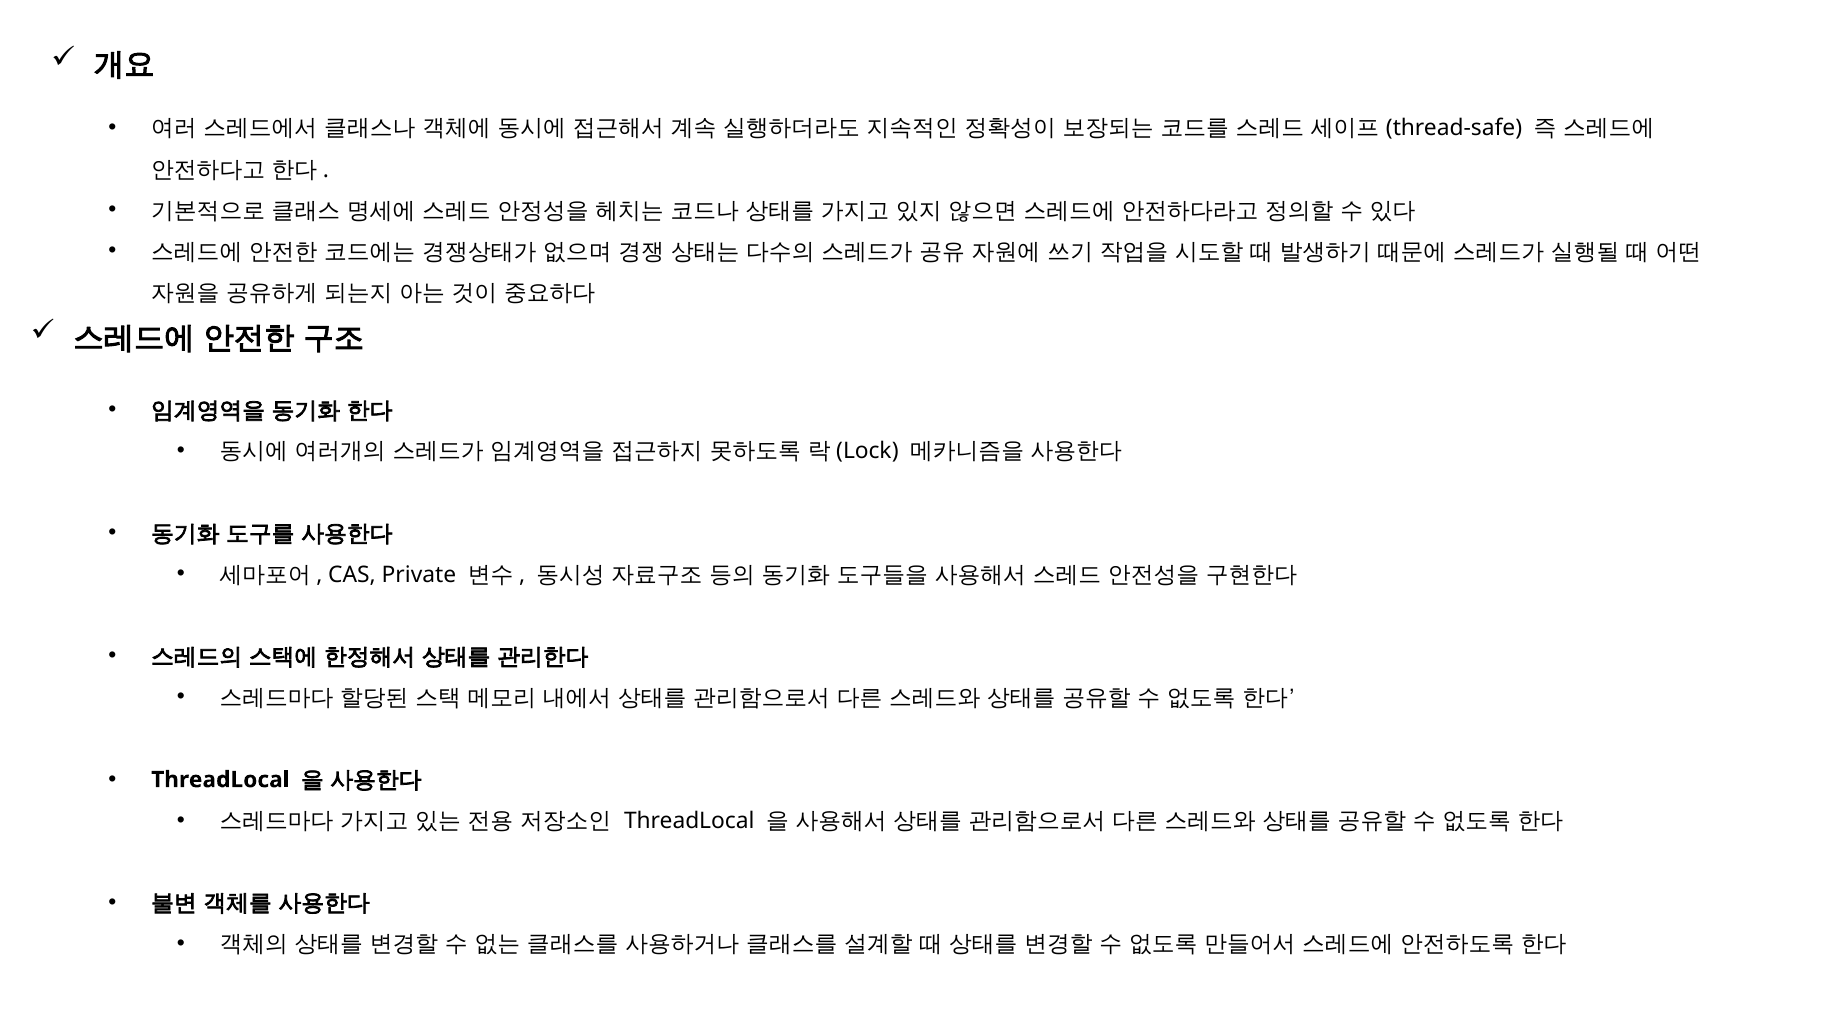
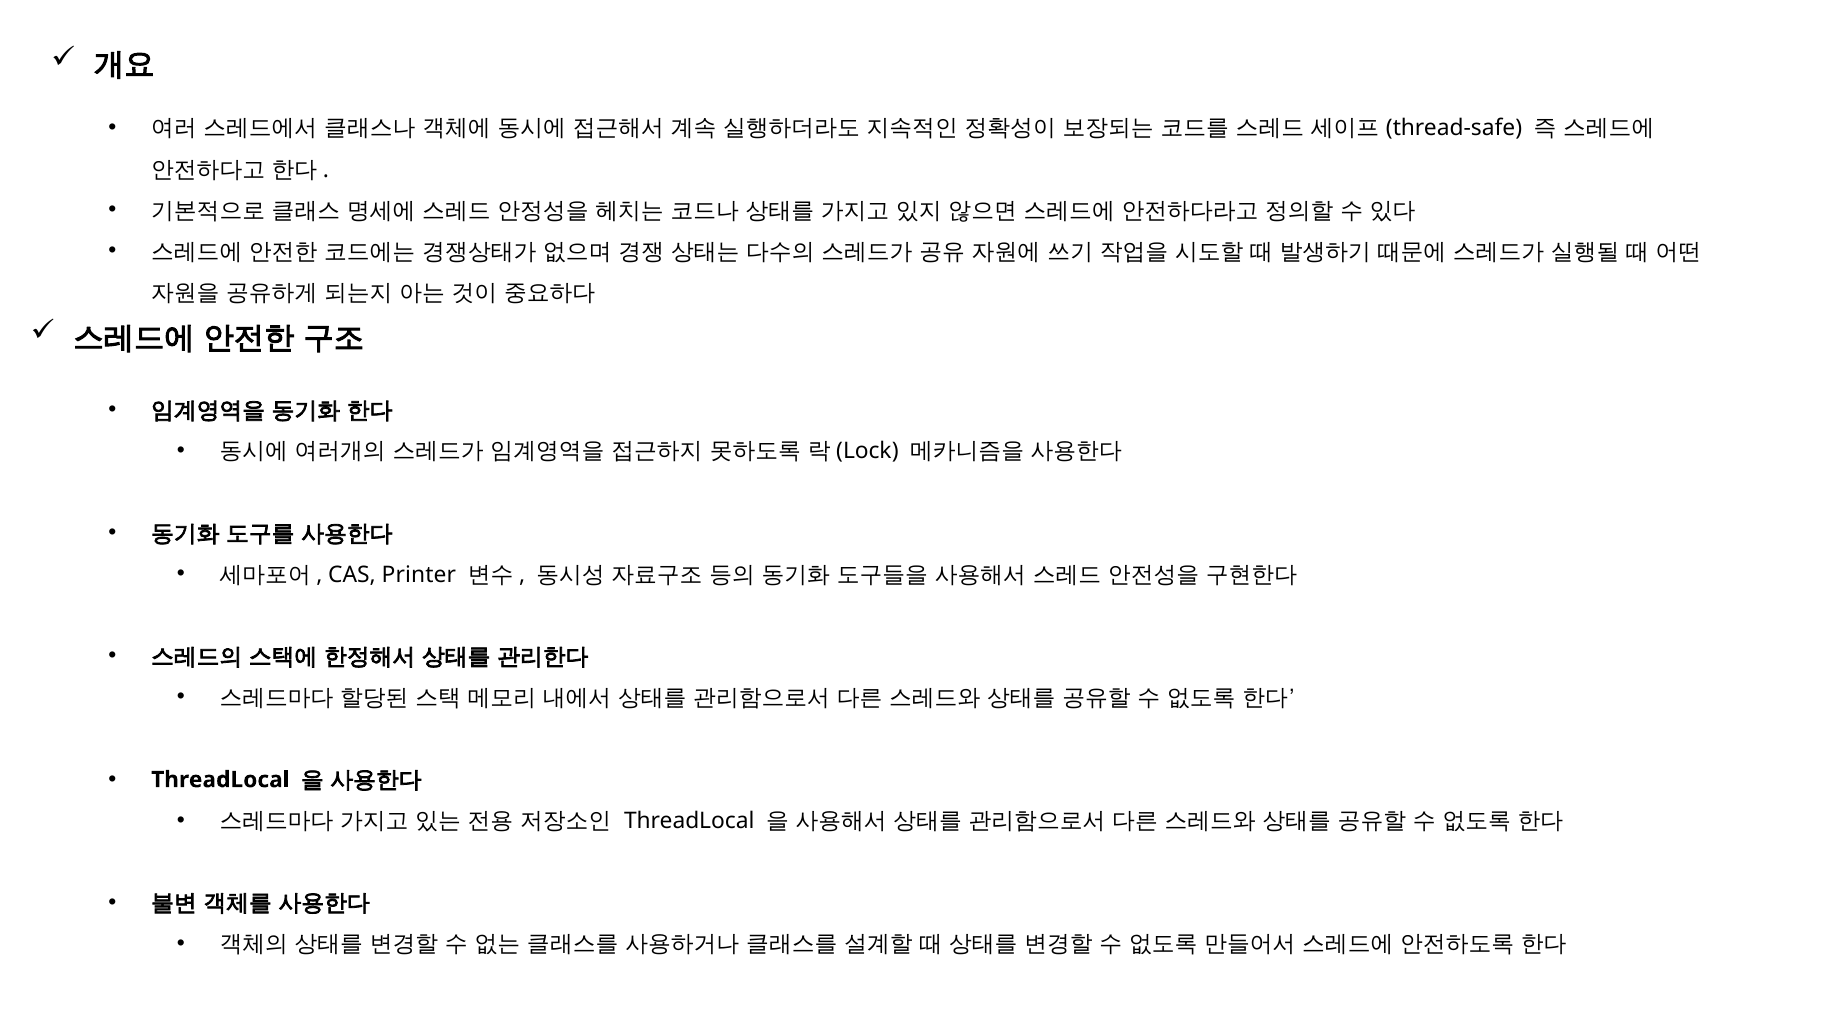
Private: Private -> Printer
